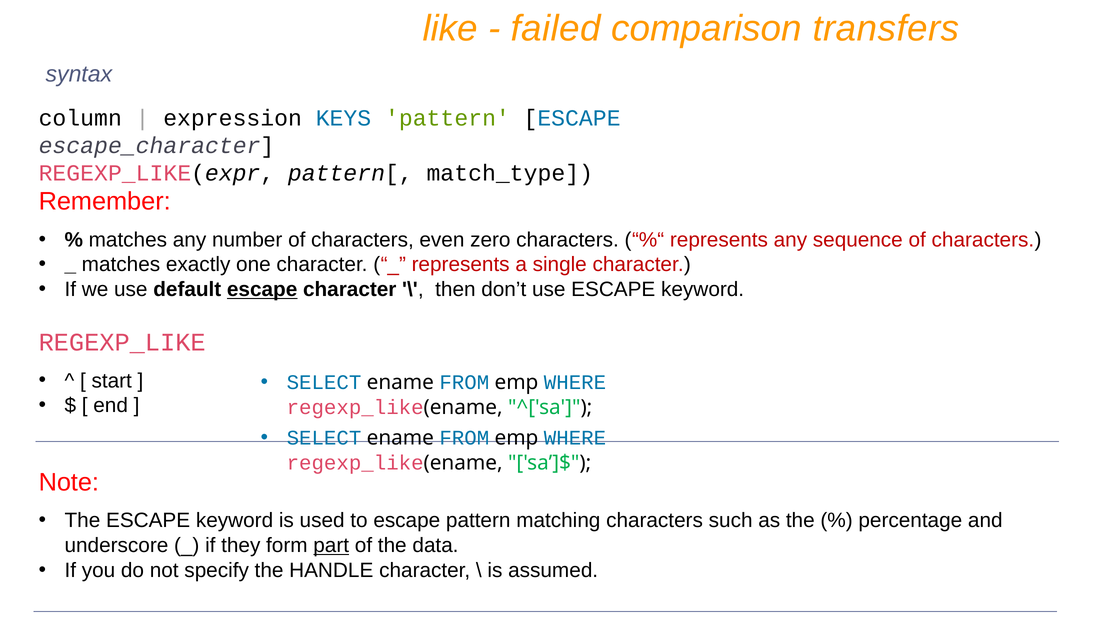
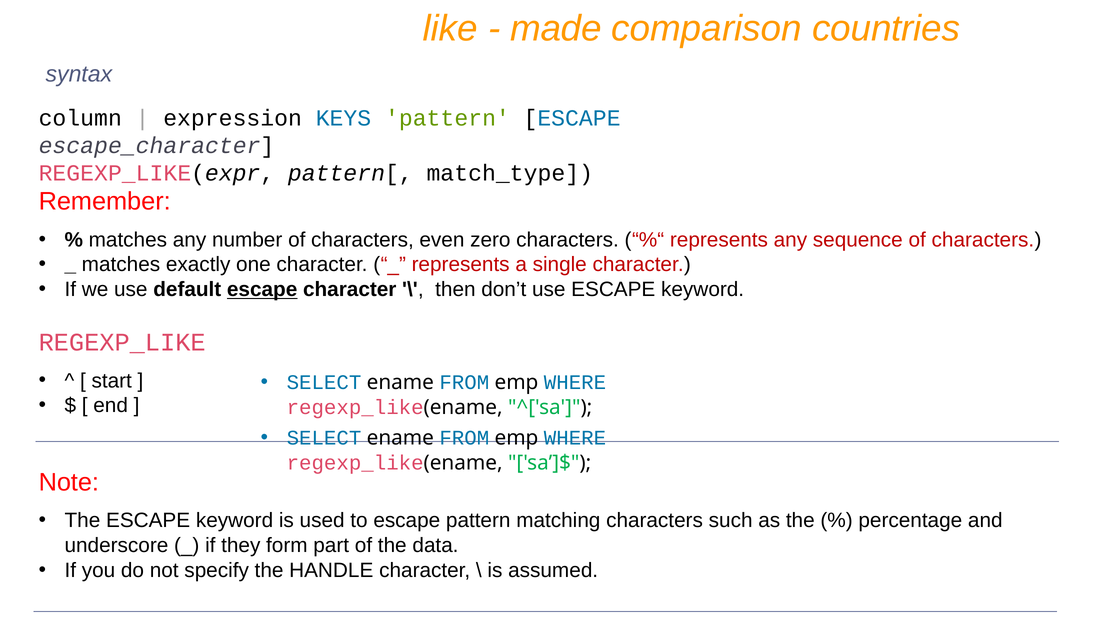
failed: failed -> made
transfers: transfers -> countries
part underline: present -> none
